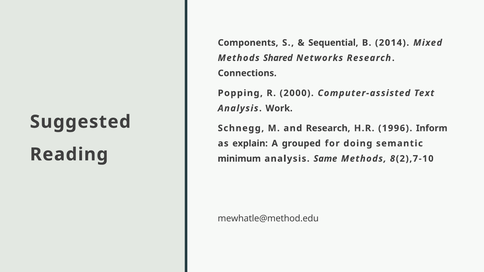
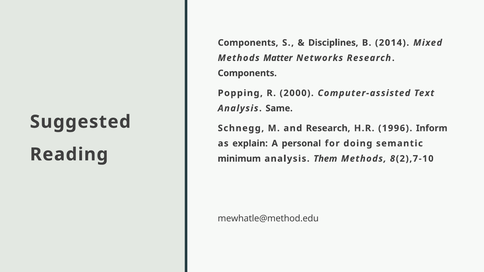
Sequential: Sequential -> Disciplines
Shared: Shared -> Matter
Connections at (247, 73): Connections -> Components
Work: Work -> Same
grouped: grouped -> personal
Same: Same -> Them
